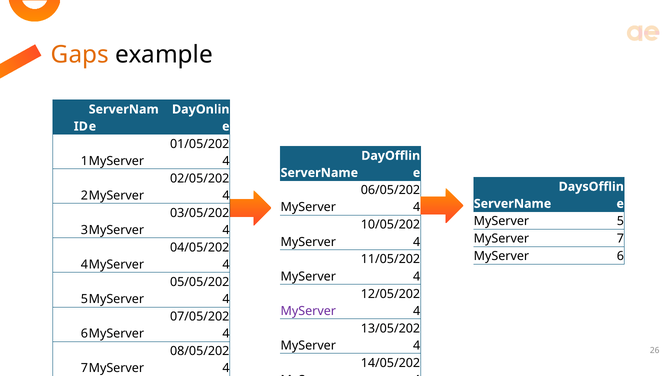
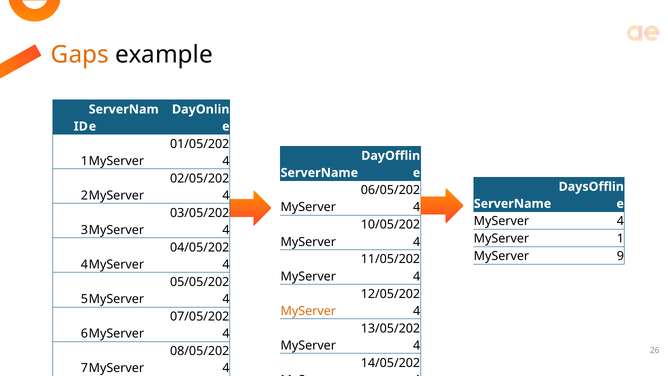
MyServer 5: 5 -> 4
7: 7 -> 1
6: 6 -> 9
MyServer at (308, 311) colour: purple -> orange
